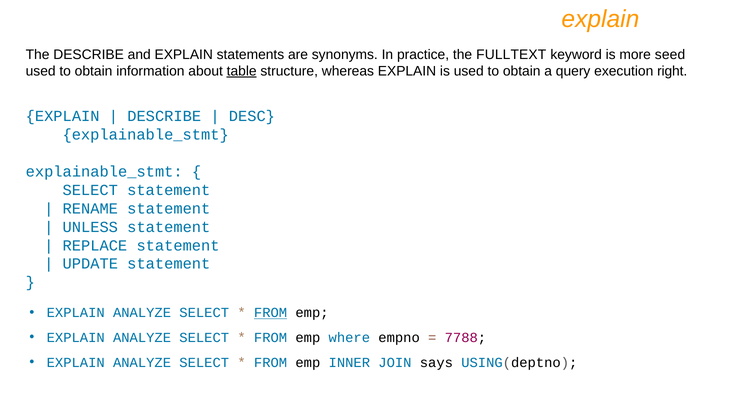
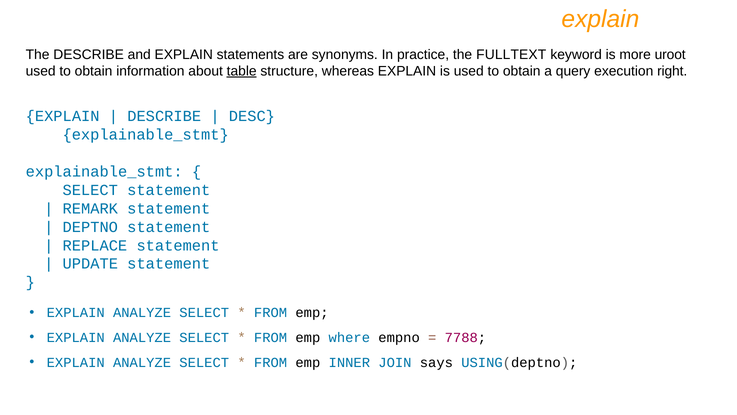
seed: seed -> uroot
RENAME: RENAME -> REMARK
UNLESS: UNLESS -> DEPTNO
FROM at (271, 312) underline: present -> none
